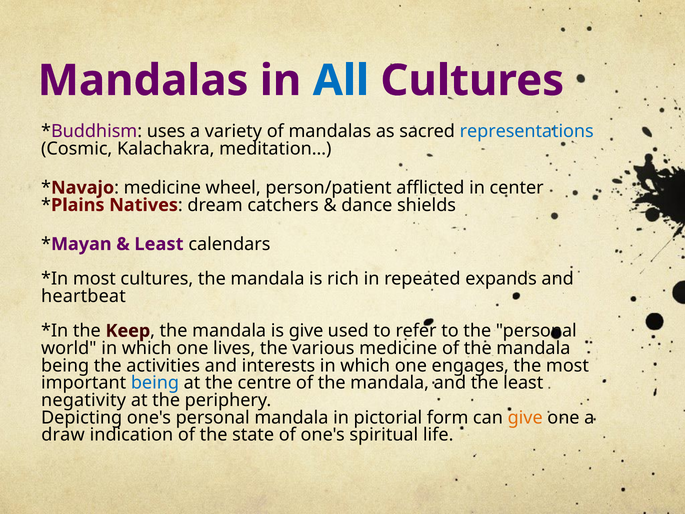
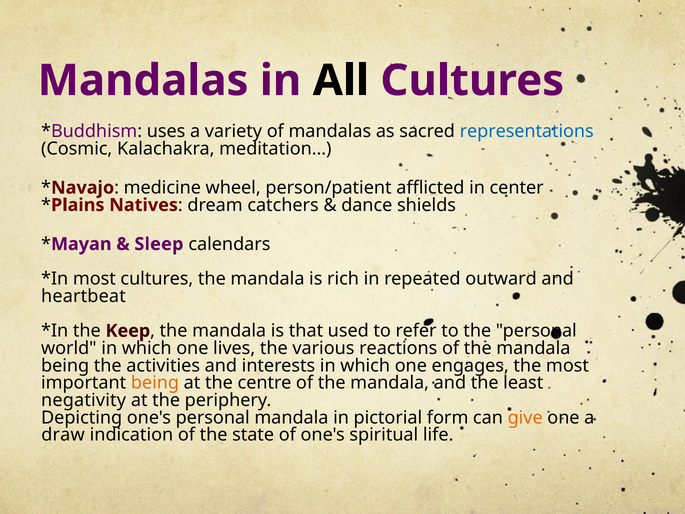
All colour: blue -> black
Least at (159, 244): Least -> Sleep
expands: expands -> outward
is give: give -> that
various medicine: medicine -> reactions
being at (155, 383) colour: blue -> orange
